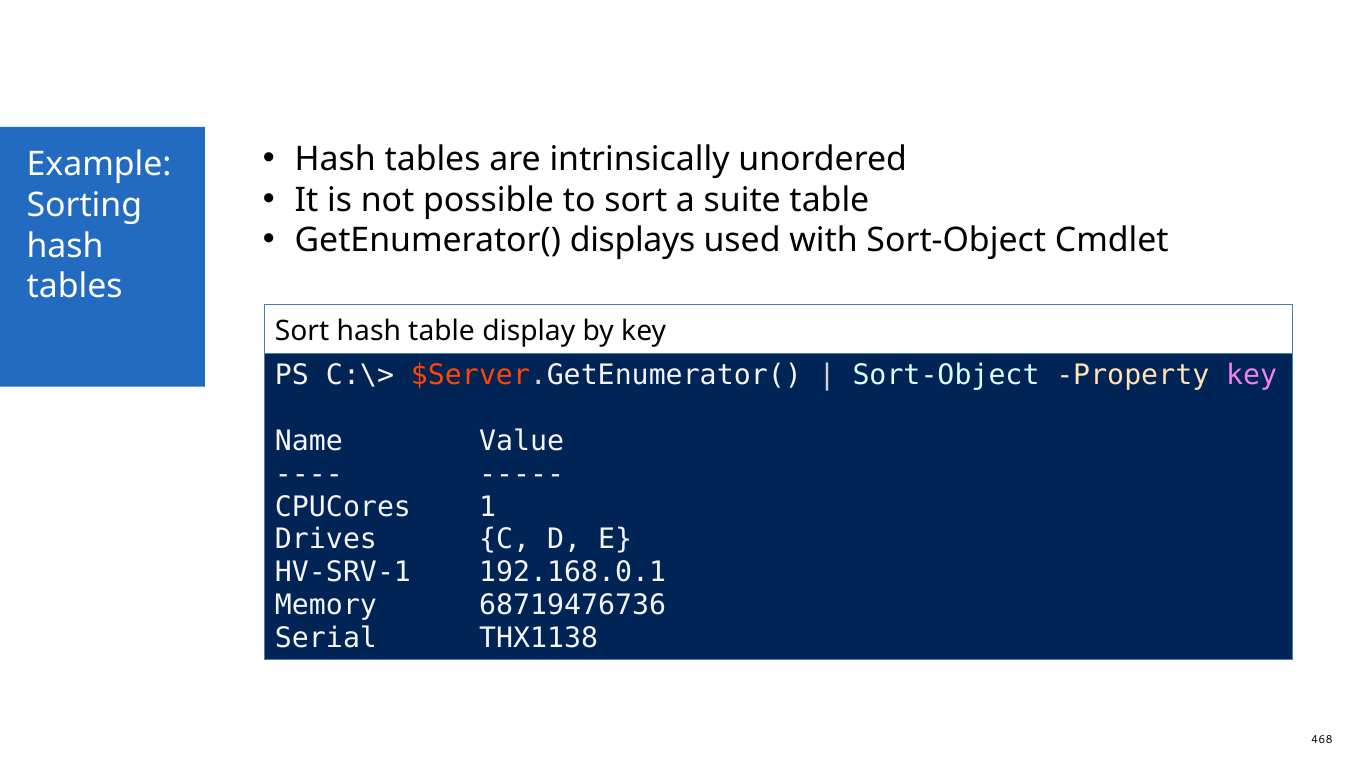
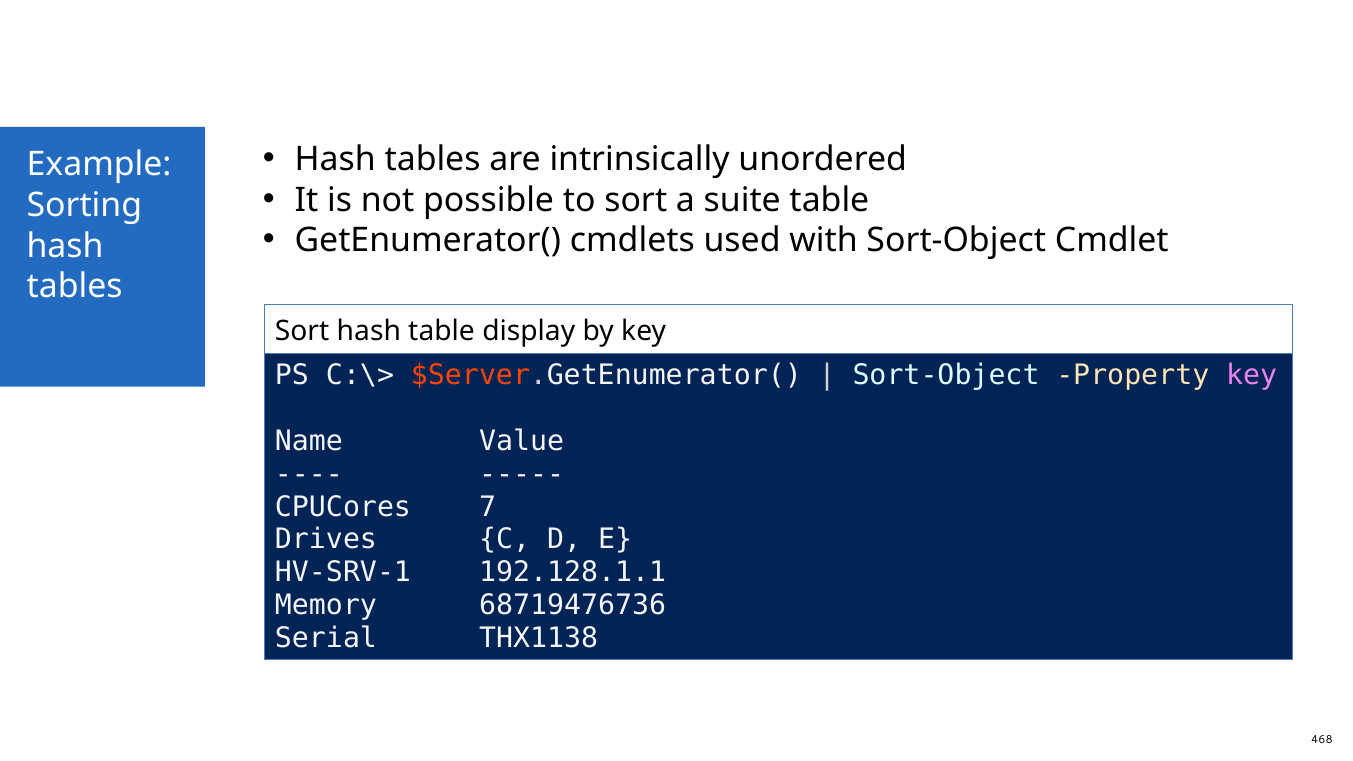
displays: displays -> cmdlets
1: 1 -> 7
192.168.0.1: 192.168.0.1 -> 192.128.1.1
